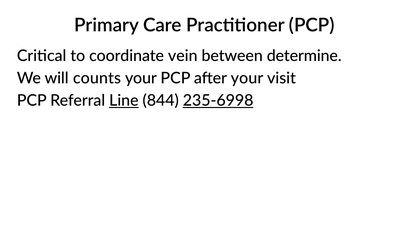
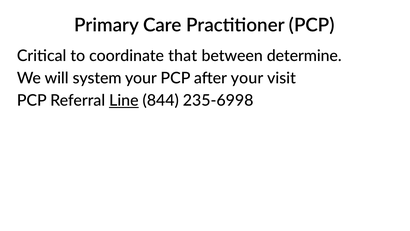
vein: vein -> that
counts: counts -> system
235-6998 underline: present -> none
